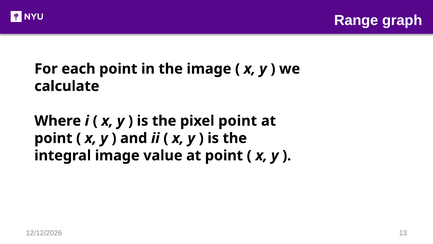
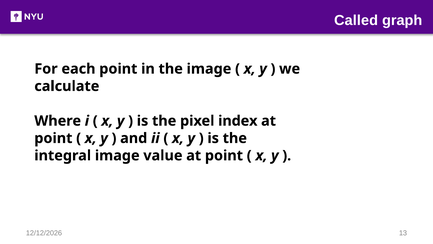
Range: Range -> Called
pixel point: point -> index
